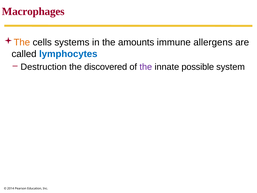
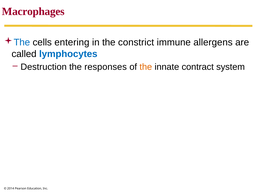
The at (22, 42) colour: orange -> blue
systems: systems -> entering
amounts: amounts -> constrict
discovered: discovered -> responses
the at (146, 67) colour: purple -> orange
possible: possible -> contract
